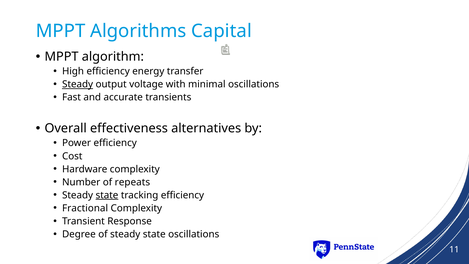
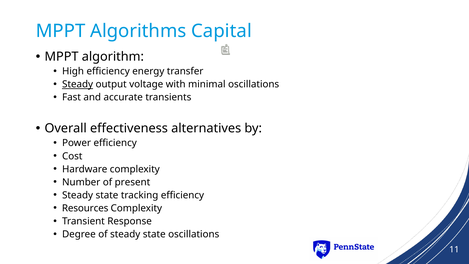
repeats: repeats -> present
state at (107, 195) underline: present -> none
Fractional: Fractional -> Resources
